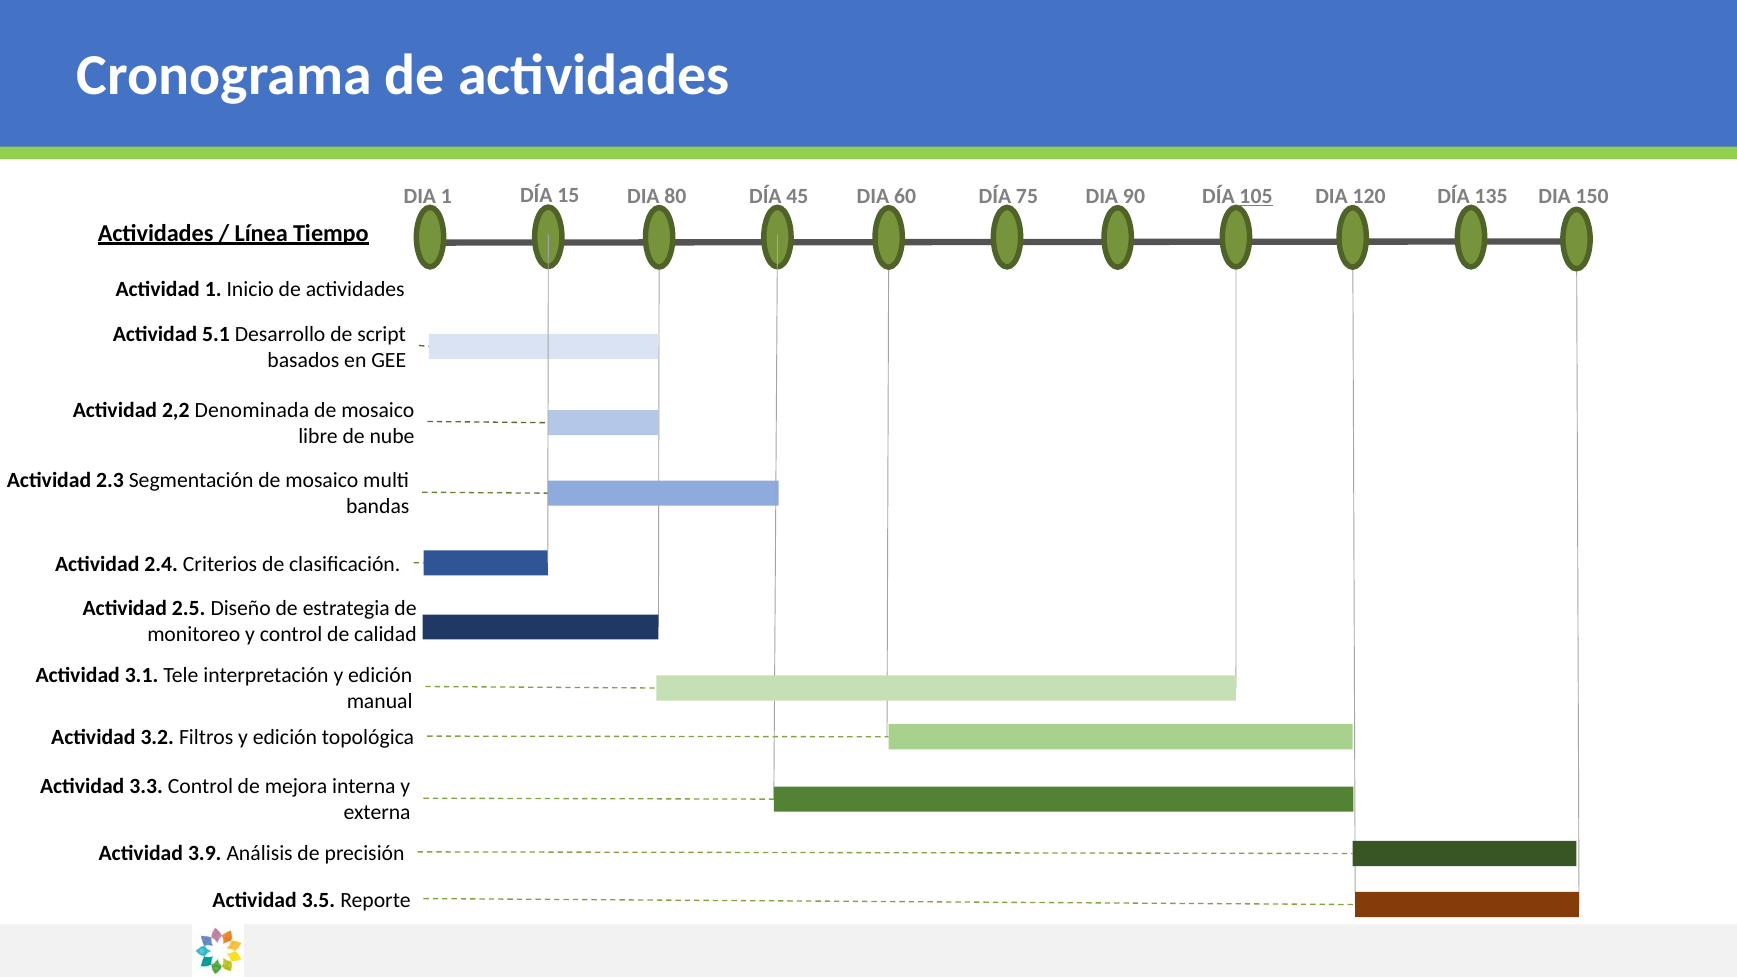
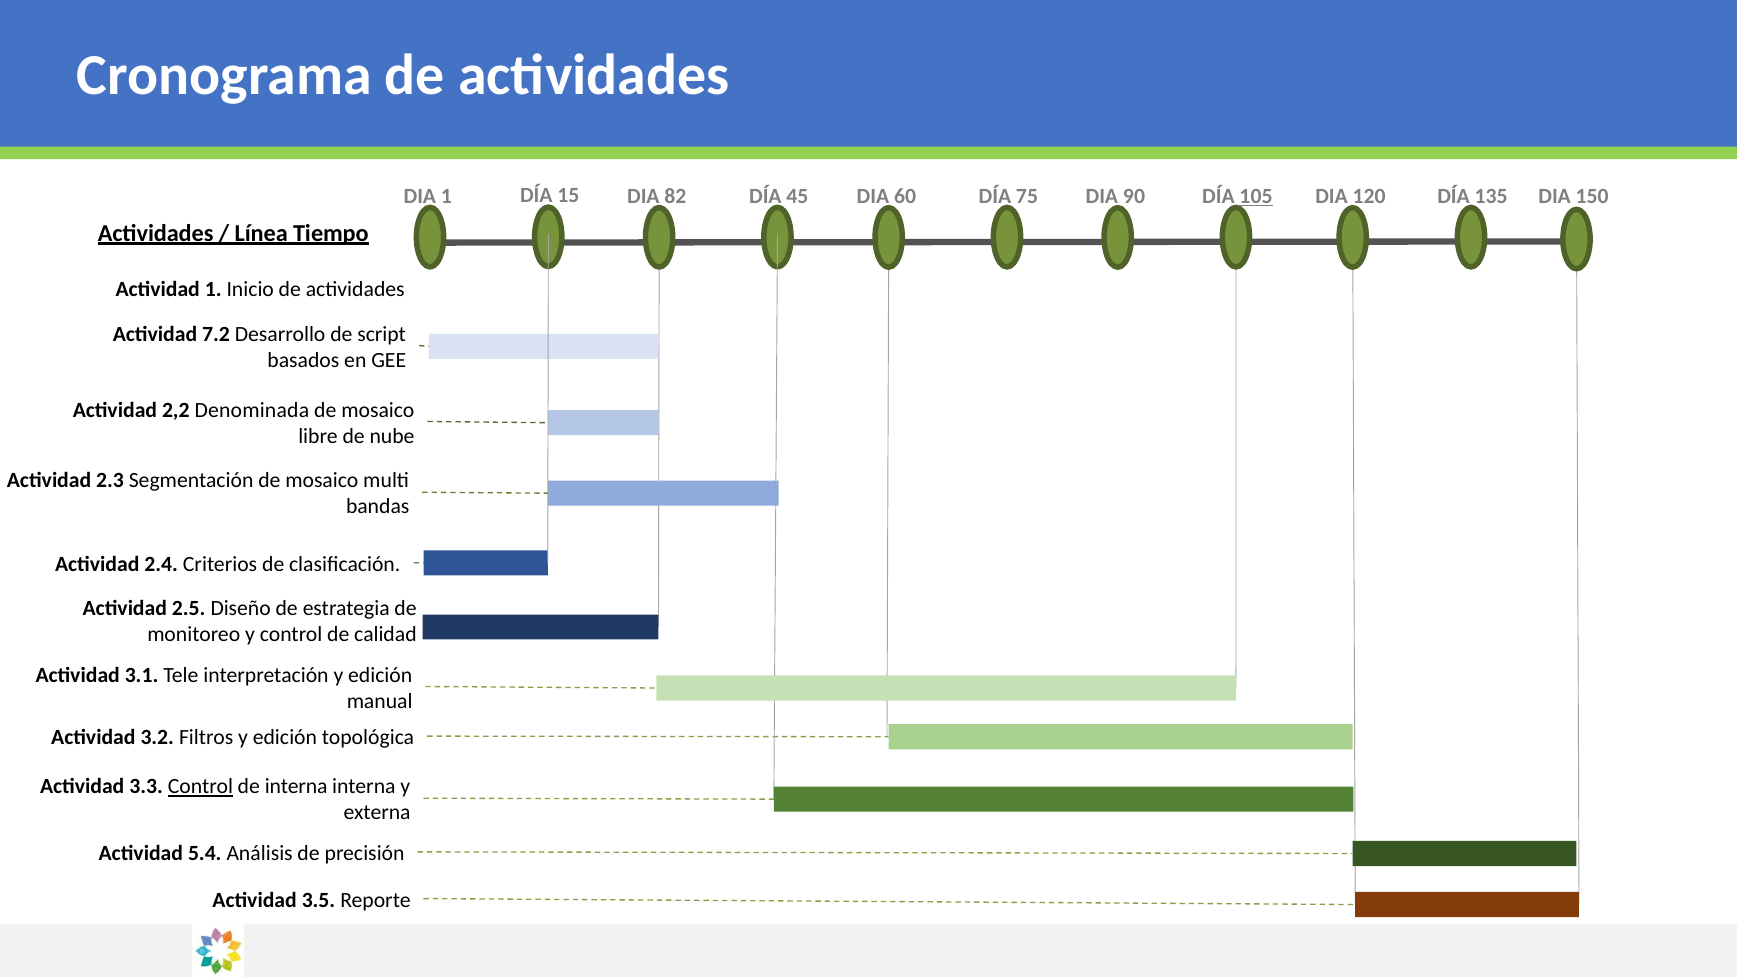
80: 80 -> 82
5.1: 5.1 -> 7.2
Control at (201, 787) underline: none -> present
de mejora: mejora -> interna
3.9: 3.9 -> 5.4
